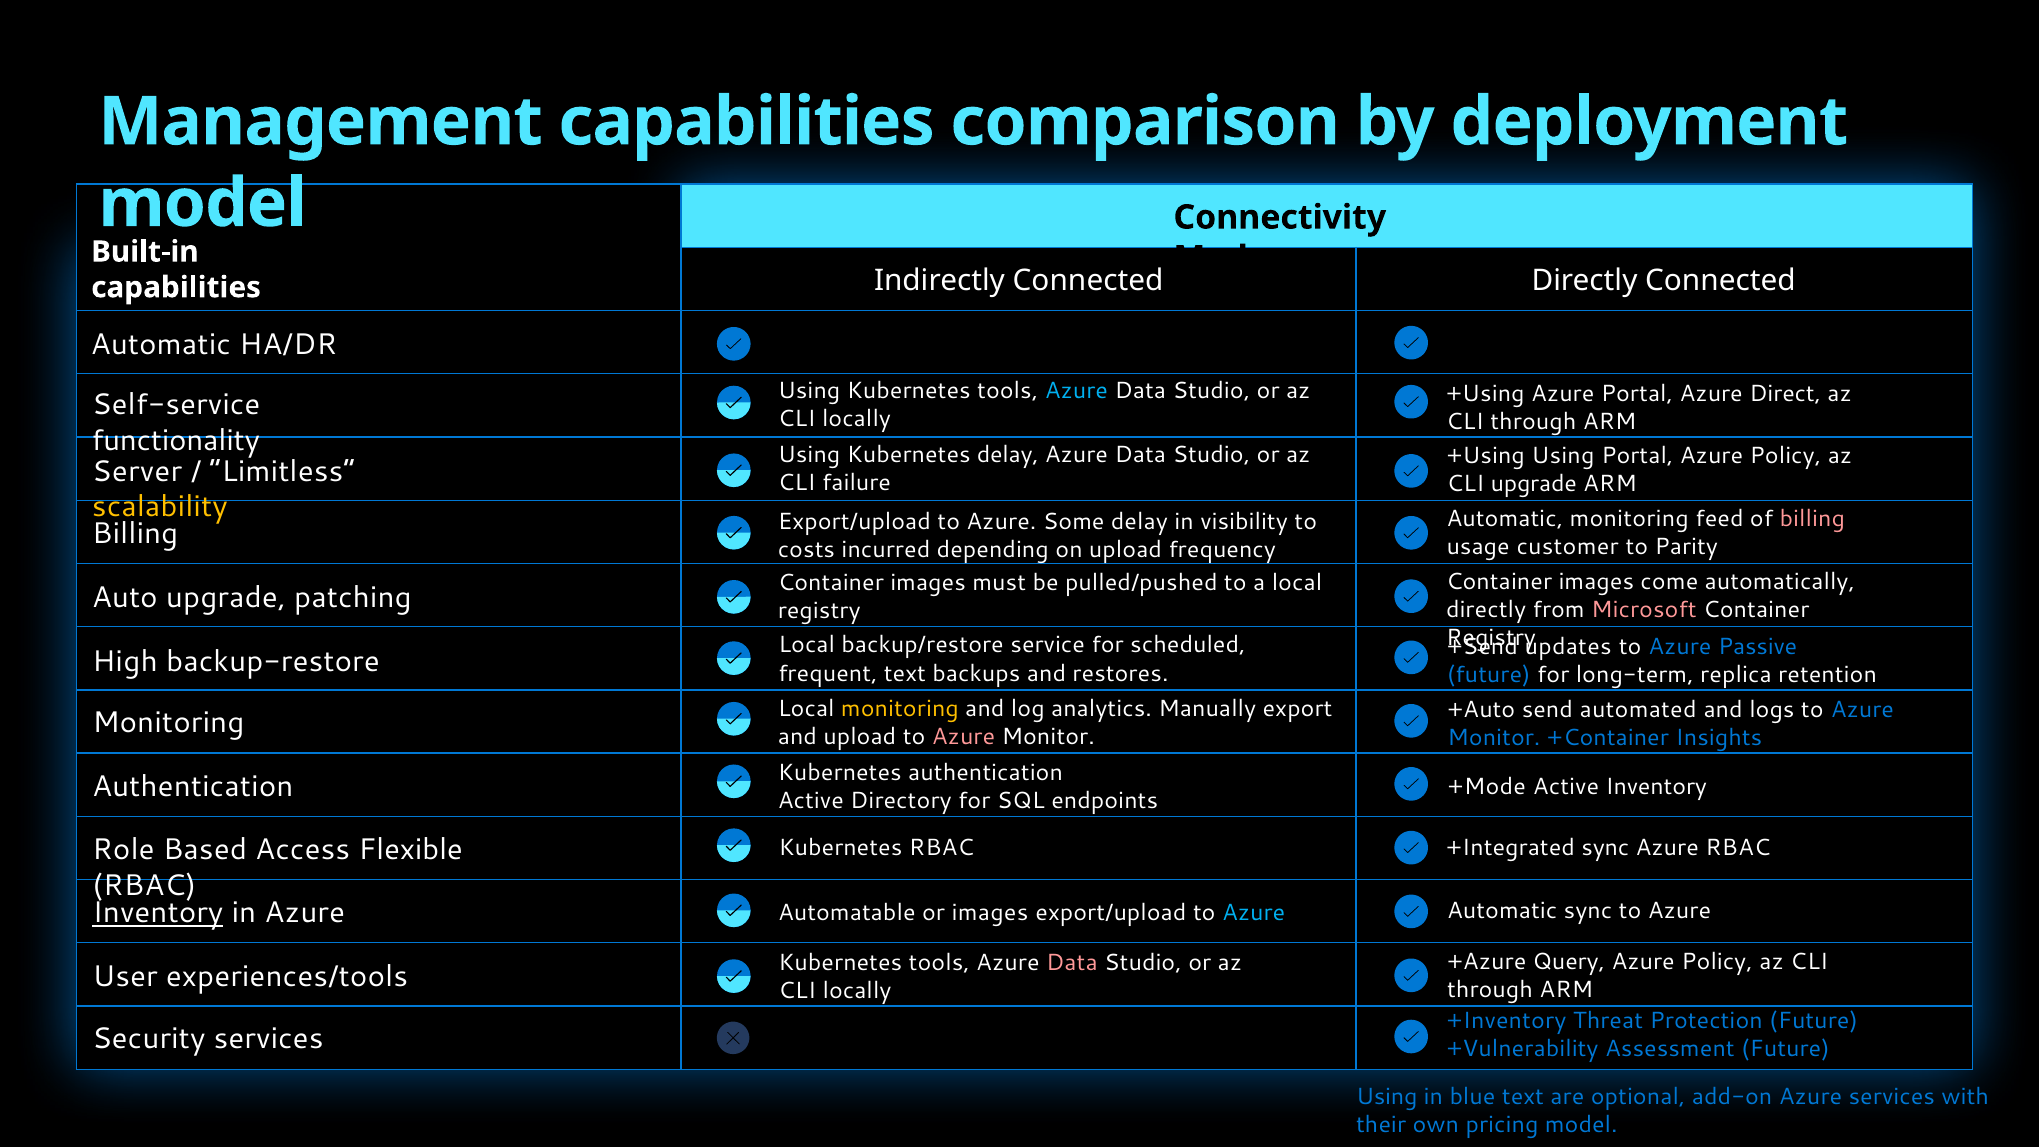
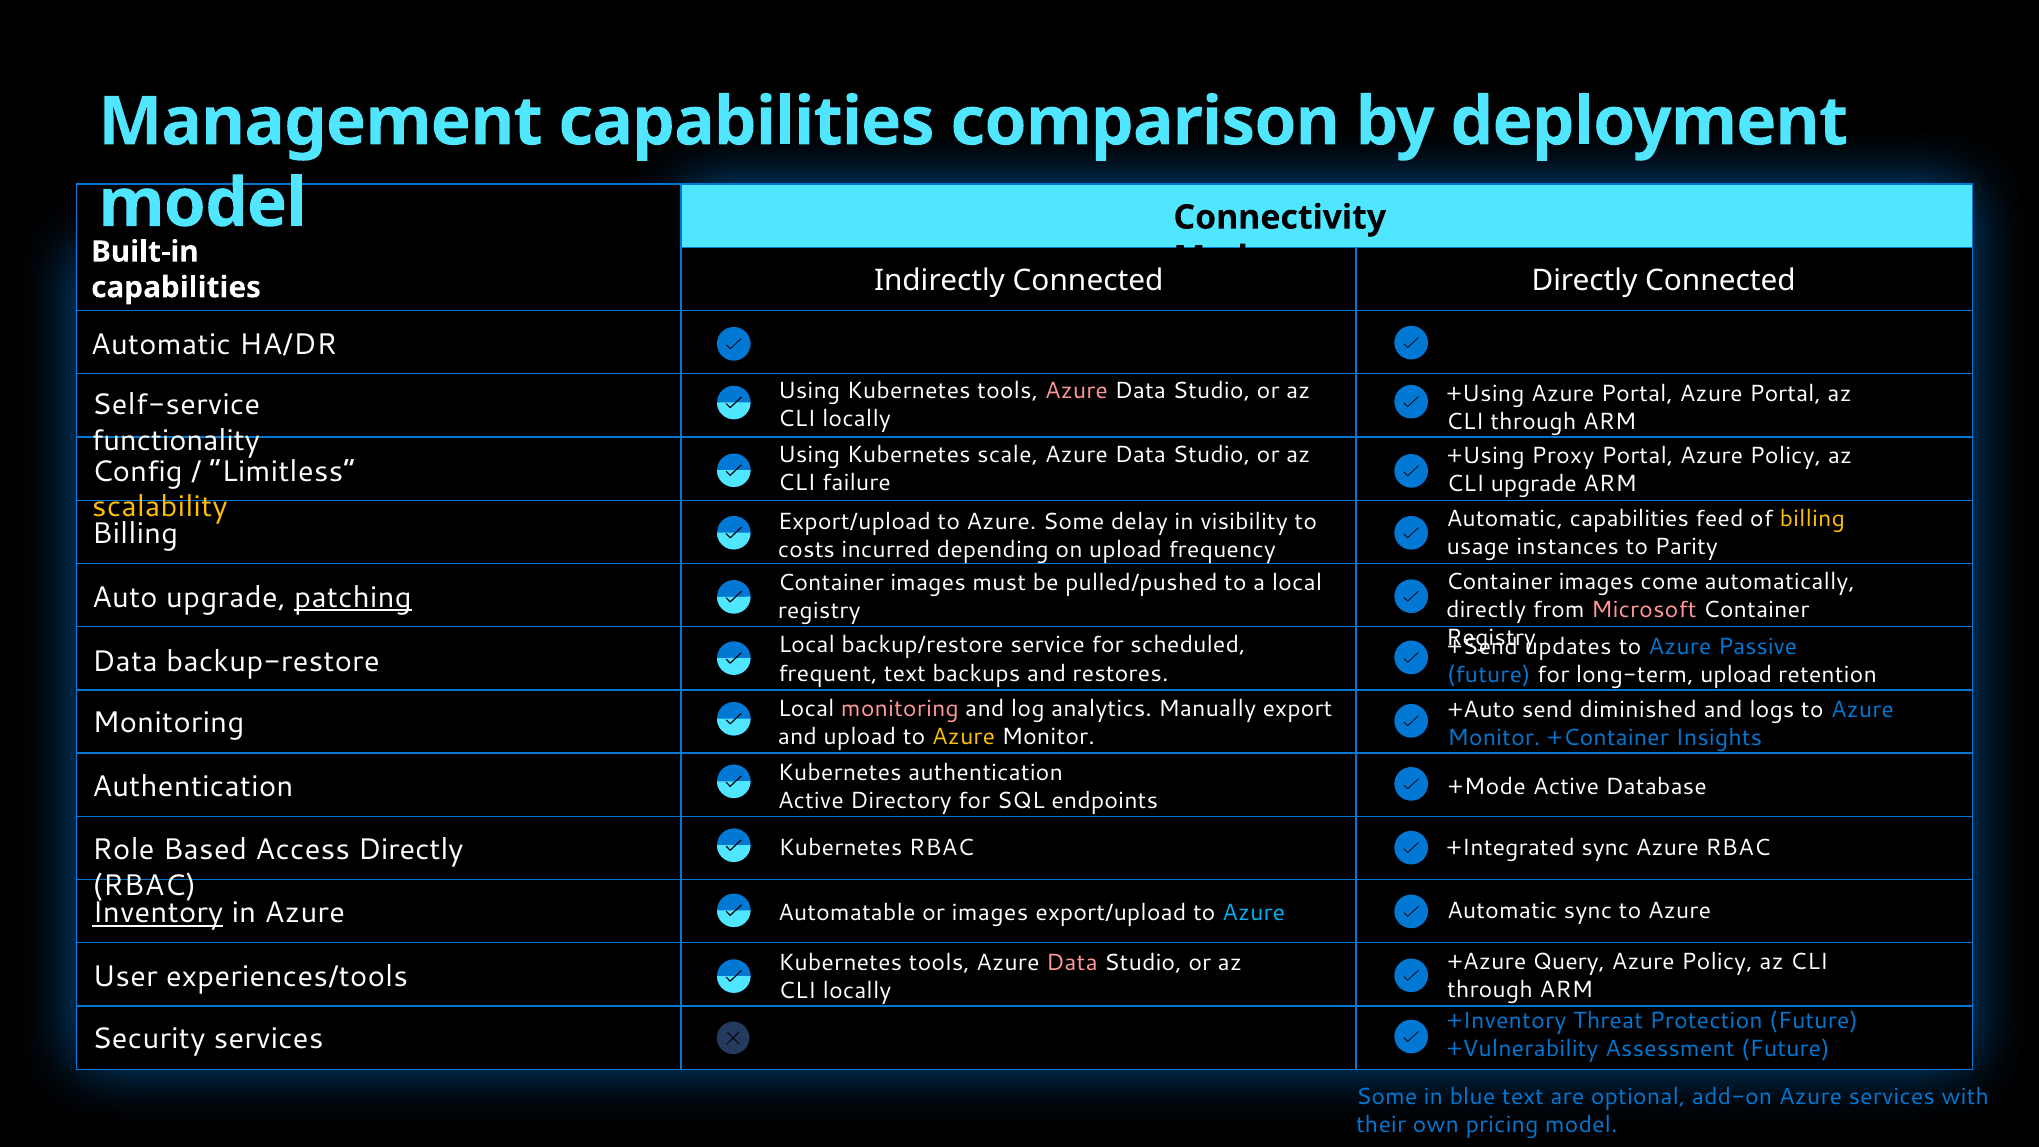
Azure at (1076, 391) colour: light blue -> pink
Portal Azure Direct: Direct -> Portal
Kubernetes delay: delay -> scale
+Using Using: Using -> Proxy
Server: Server -> Config
Automatic monitoring: monitoring -> capabilities
billing at (1812, 518) colour: pink -> yellow
customer: customer -> instances
patching underline: none -> present
High at (125, 661): High -> Data
long-term replica: replica -> upload
automated: automated -> diminished
monitoring at (900, 709) colour: yellow -> pink
Azure at (964, 737) colour: pink -> yellow
Active Inventory: Inventory -> Database
Access Flexible: Flexible -> Directly
Using at (1387, 1097): Using -> Some
